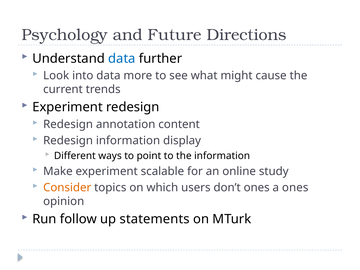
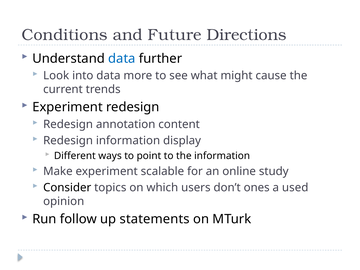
Psychology: Psychology -> Conditions
Consider colour: orange -> black
a ones: ones -> used
